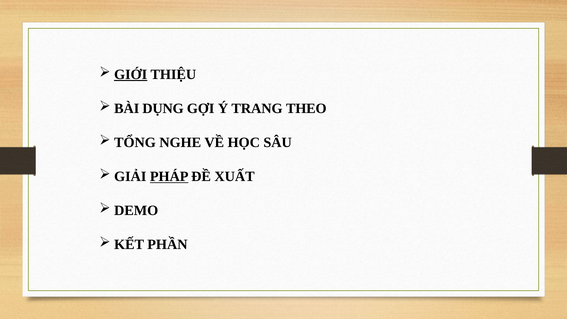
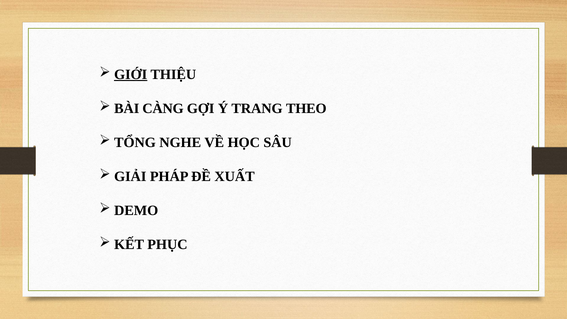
DỤNG: DỤNG -> CÀNG
PHÁP underline: present -> none
PHẦN: PHẦN -> PHỤC
